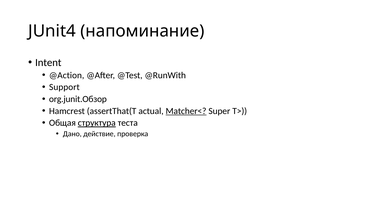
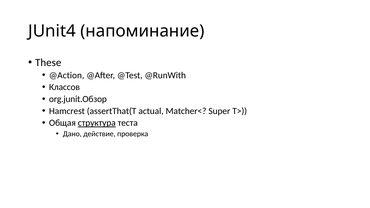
Intent: Intent -> These
Support: Support -> Классов
Matcher< underline: present -> none
